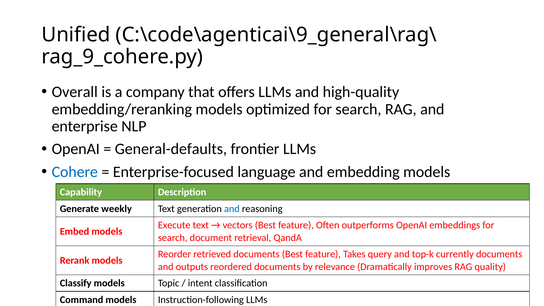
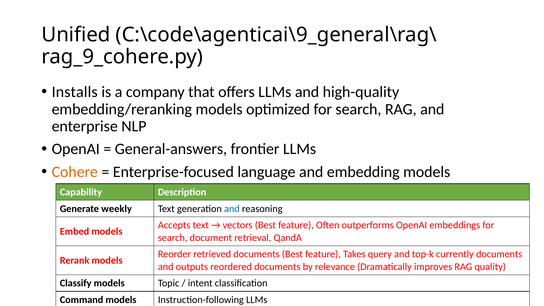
Overall: Overall -> Installs
General-defaults: General-defaults -> General-answers
Cohere colour: blue -> orange
Execute: Execute -> Accepts
